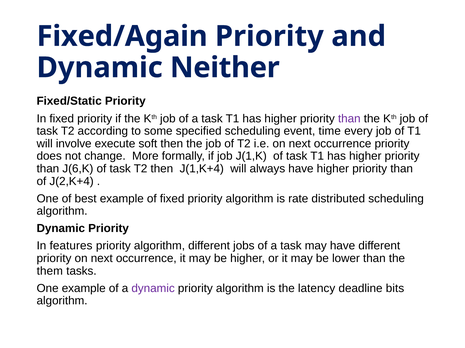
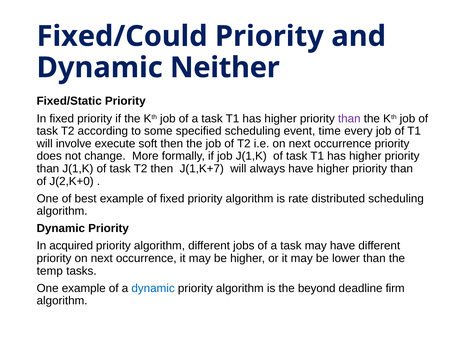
Fixed/Again: Fixed/Again -> Fixed/Could
than J(6,K: J(6,K -> J(1,K
J(1,K+4: J(1,K+4 -> J(1,K+7
J(2,K+4: J(2,K+4 -> J(2,K+0
features: features -> acquired
them: them -> temp
dynamic at (153, 289) colour: purple -> blue
latency: latency -> beyond
bits: bits -> firm
